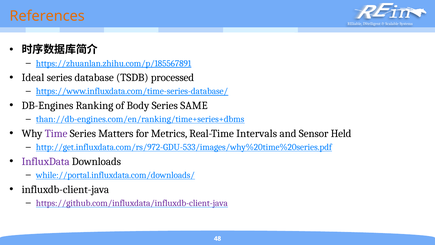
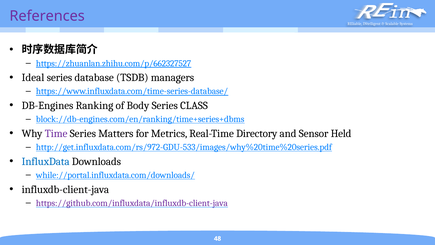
References colour: orange -> purple
https://zhuanlan.zhihu.com/p/185567891: https://zhuanlan.zhihu.com/p/185567891 -> https://zhuanlan.zhihu.com/p/662327527
processed: processed -> managers
SAME: SAME -> CLASS
than://db-engines.com/en/ranking/time+series+dbms: than://db-engines.com/en/ranking/time+series+dbms -> block://db-engines.com/en/ranking/time+series+dbms
Intervals: Intervals -> Directory
InfluxData colour: purple -> blue
